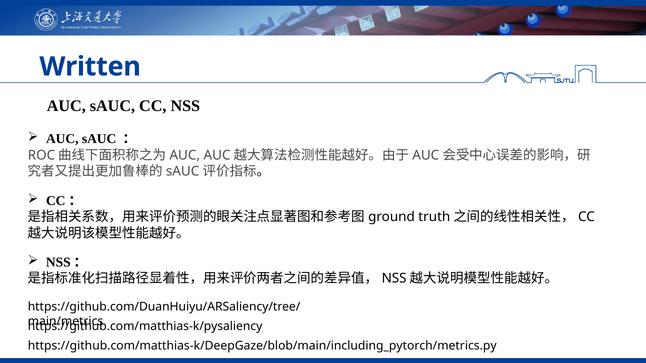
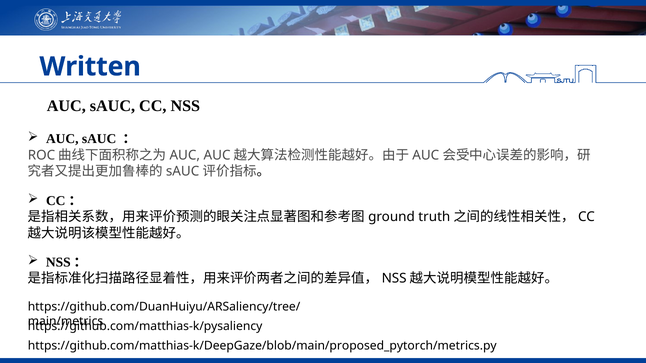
https://github.com/matthias-k/DeepGaze/blob/main/including_pytorch/metrics.py: https://github.com/matthias-k/DeepGaze/blob/main/including_pytorch/metrics.py -> https://github.com/matthias-k/DeepGaze/blob/main/proposed_pytorch/metrics.py
